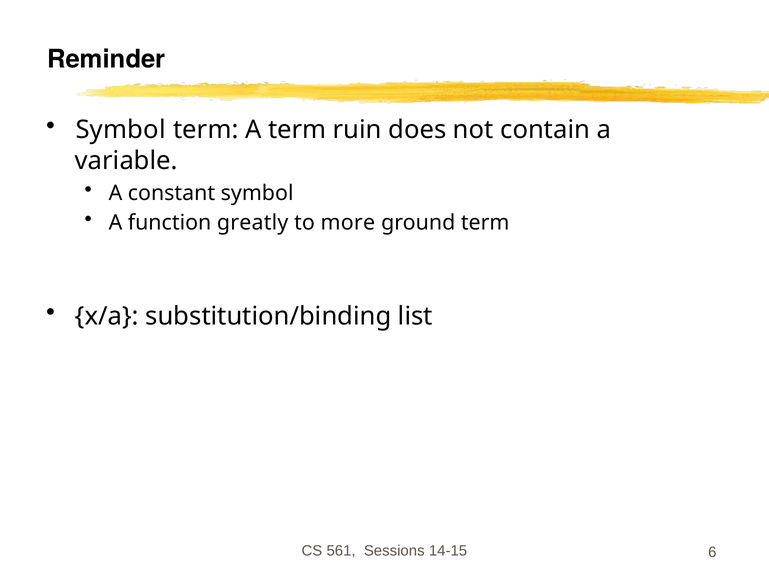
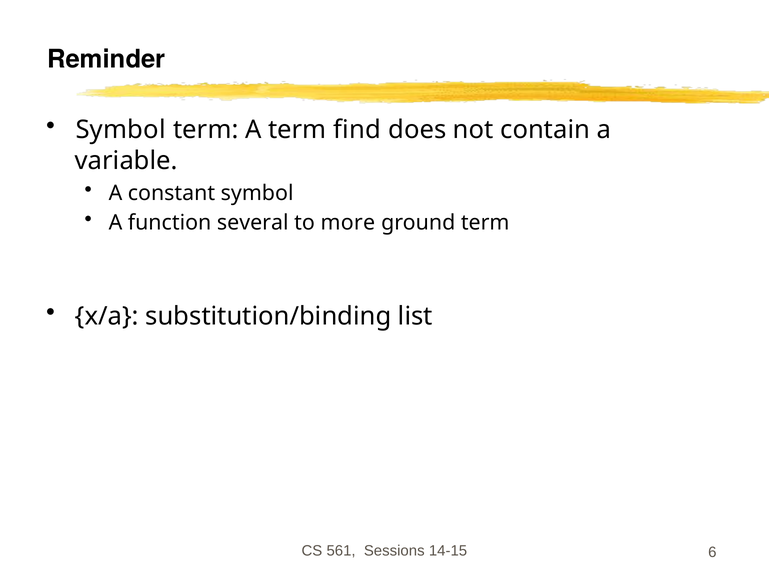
ruin: ruin -> find
greatly: greatly -> several
